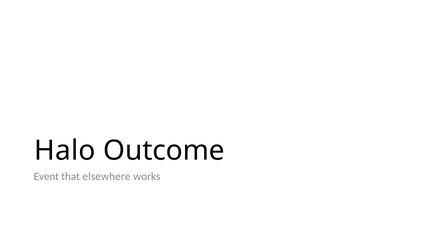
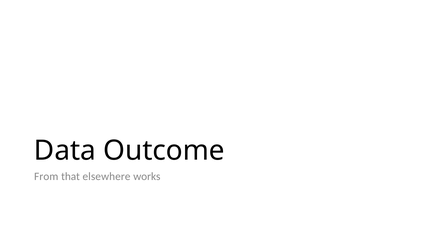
Halo: Halo -> Data
Event: Event -> From
